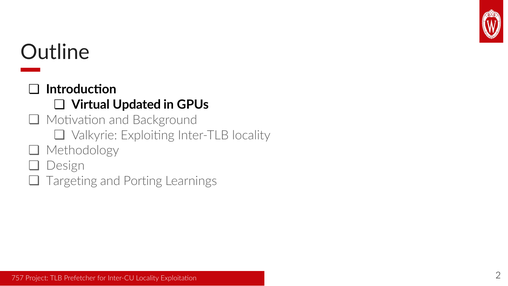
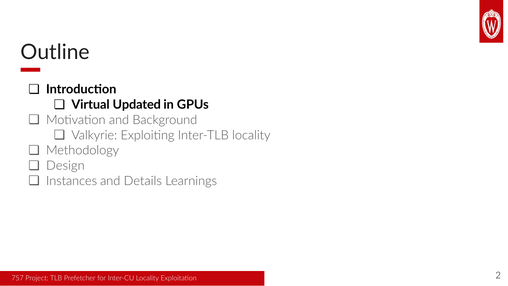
Targeting: Targeting -> Instances
Porting: Porting -> Details
